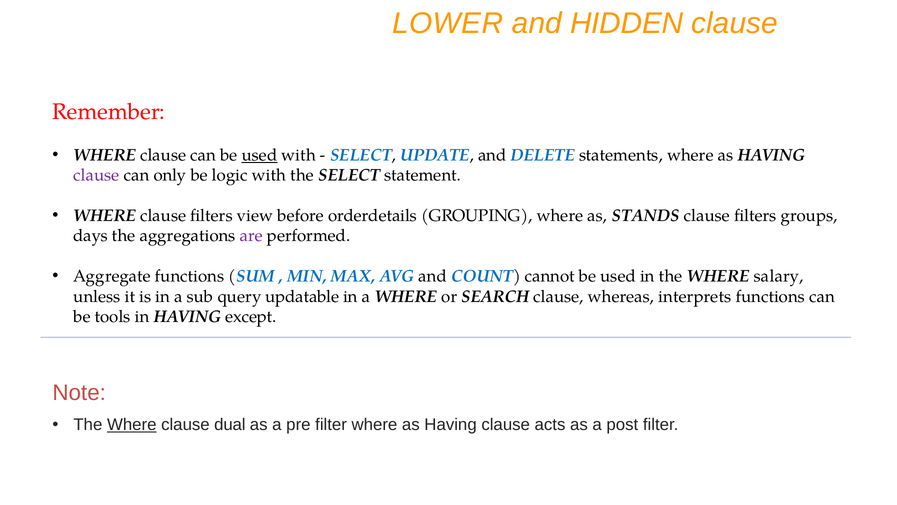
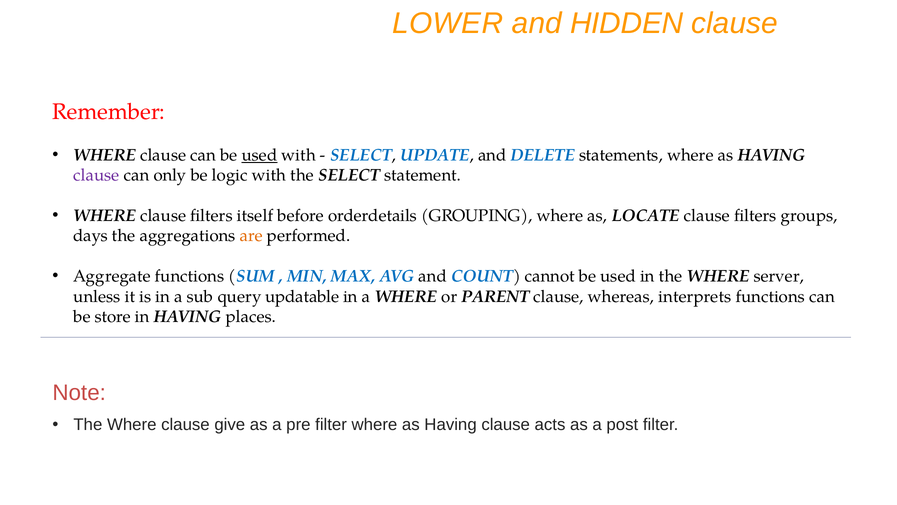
view: view -> itself
STANDS: STANDS -> LOCATE
are colour: purple -> orange
salary: salary -> server
SEARCH: SEARCH -> PARENT
tools: tools -> store
except: except -> places
Where at (132, 425) underline: present -> none
dual: dual -> give
